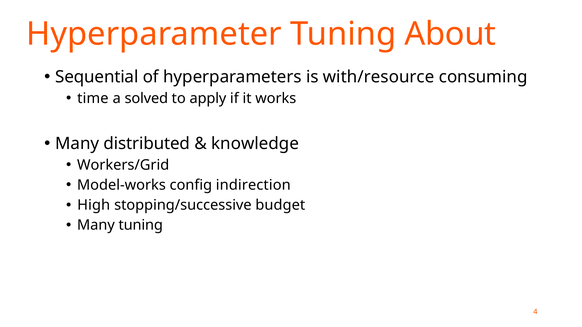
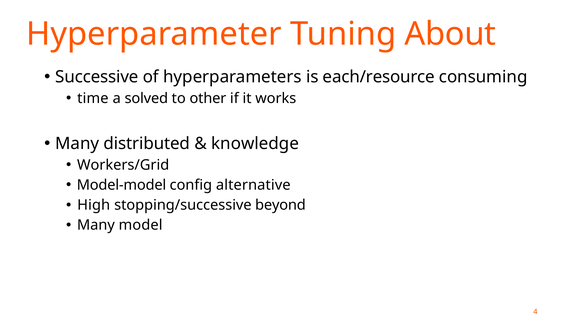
Sequential: Sequential -> Successive
with/resource: with/resource -> each/resource
apply: apply -> other
Model-works: Model-works -> Model-model
indirection: indirection -> alternative
budget: budget -> beyond
Many tuning: tuning -> model
